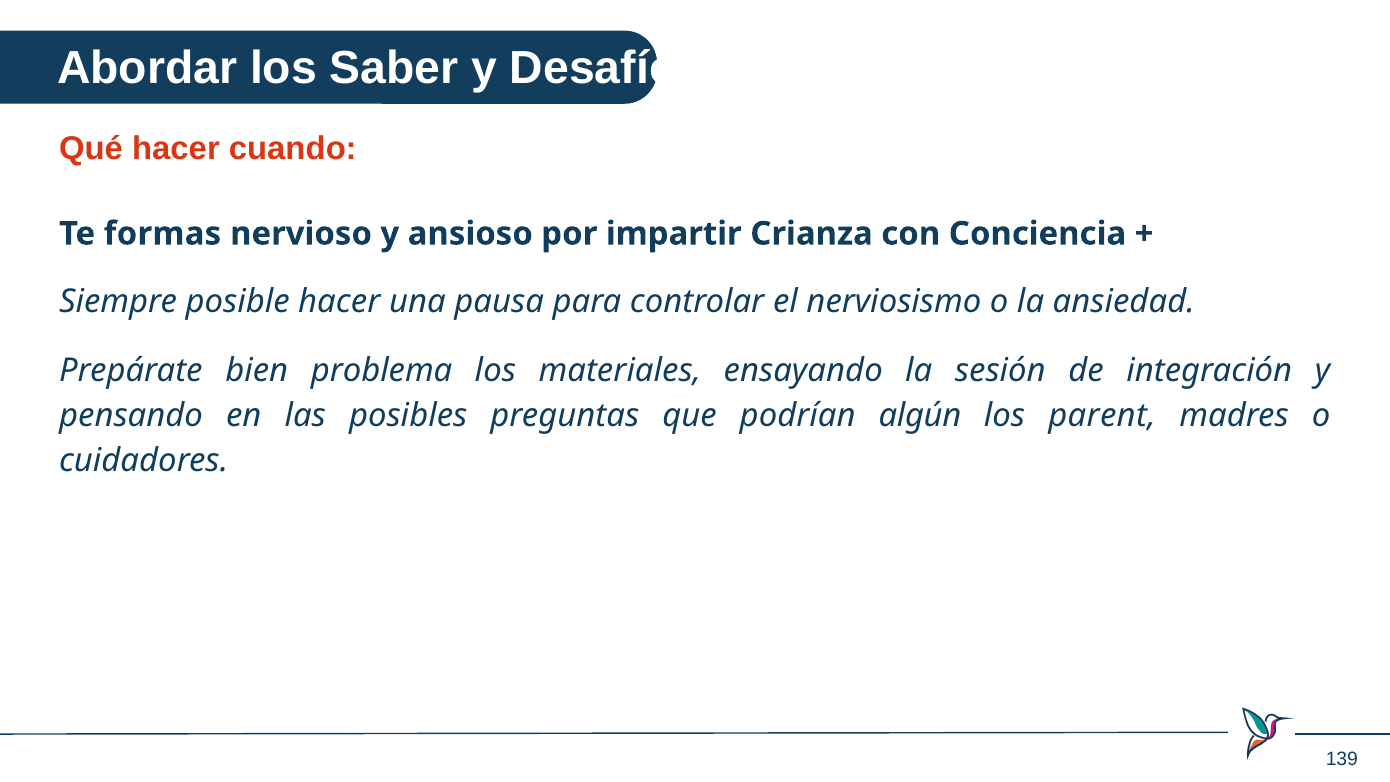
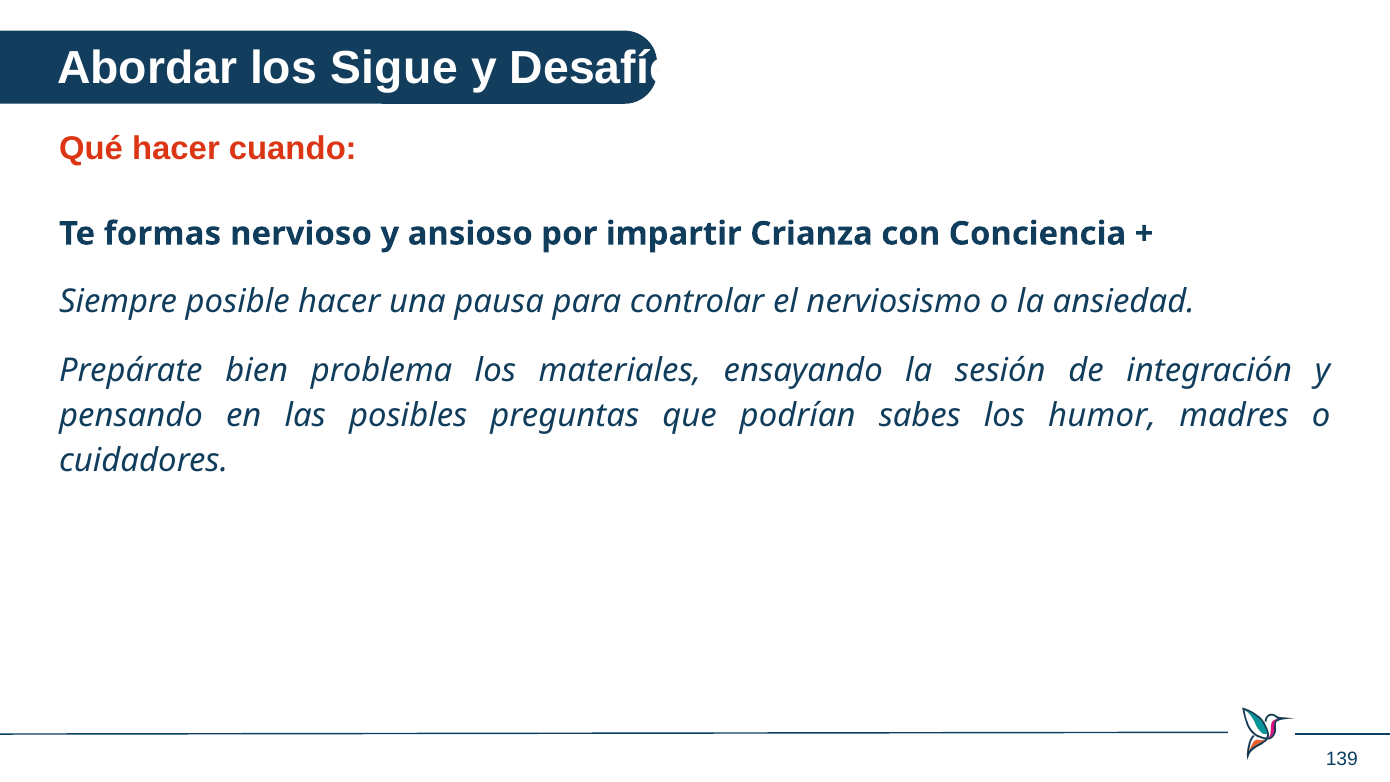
Saber: Saber -> Sigue
algún: algún -> sabes
parent: parent -> humor
